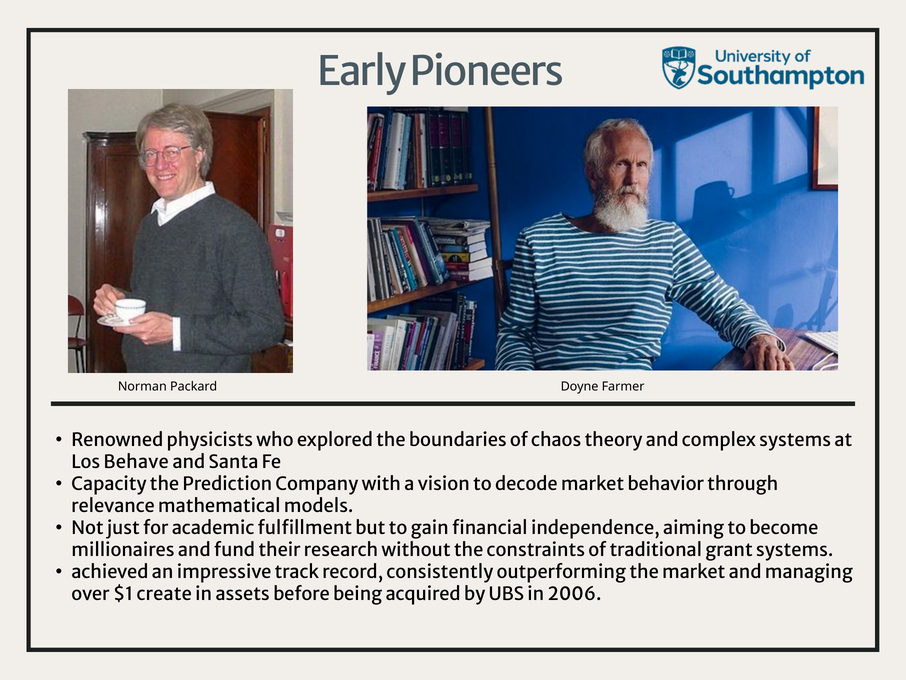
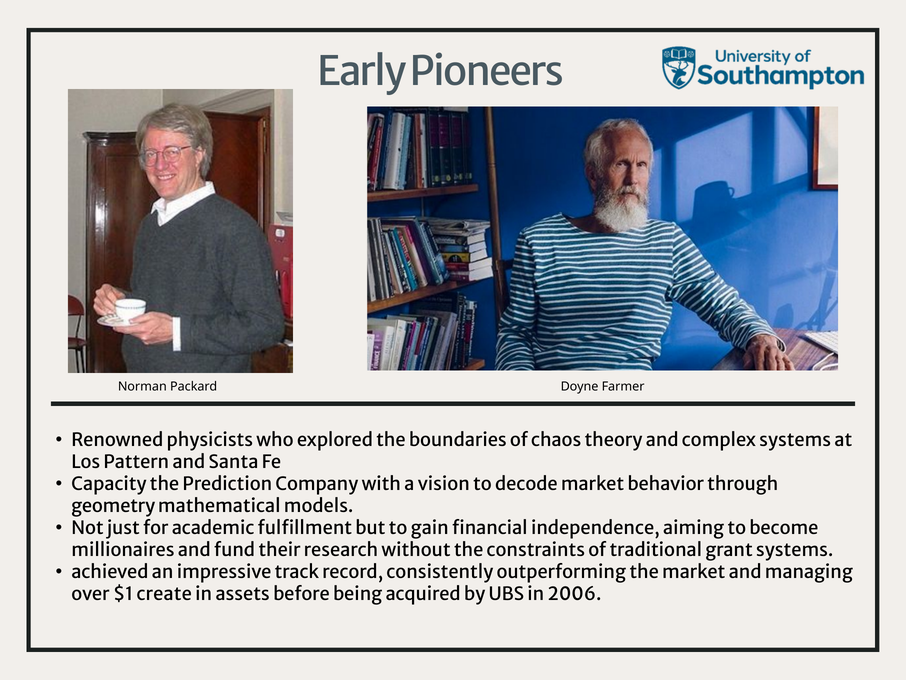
Behave: Behave -> Pattern
relevance: relevance -> geometry
